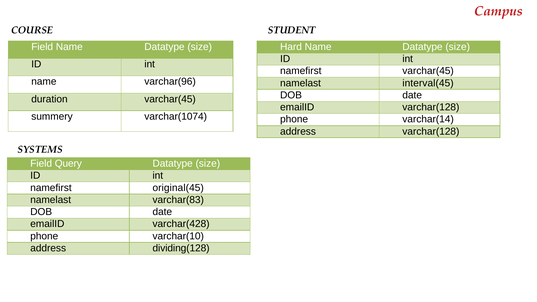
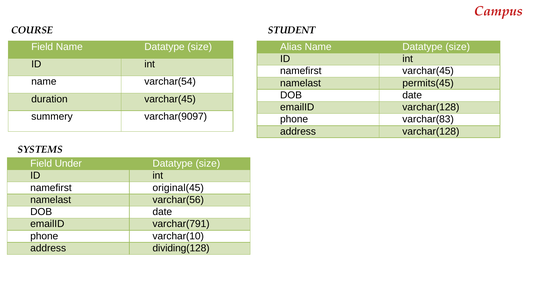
Hard: Hard -> Alias
varchar(96: varchar(96 -> varchar(54
interval(45: interval(45 -> permits(45
varchar(1074: varchar(1074 -> varchar(9097
varchar(14: varchar(14 -> varchar(83
Query: Query -> Under
varchar(83: varchar(83 -> varchar(56
varchar(428: varchar(428 -> varchar(791
